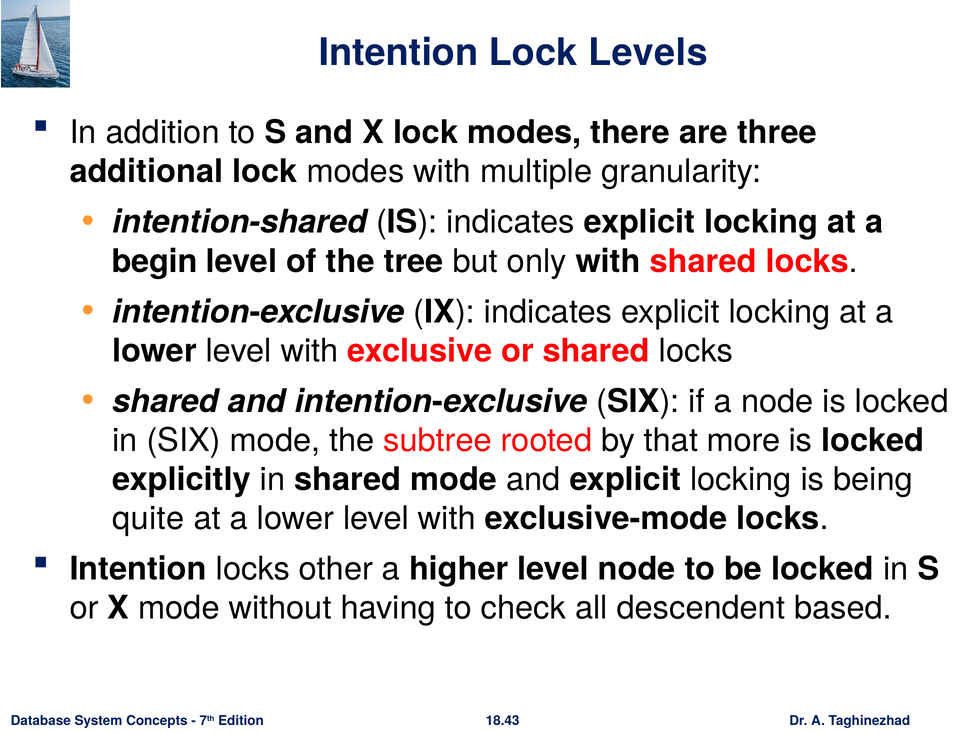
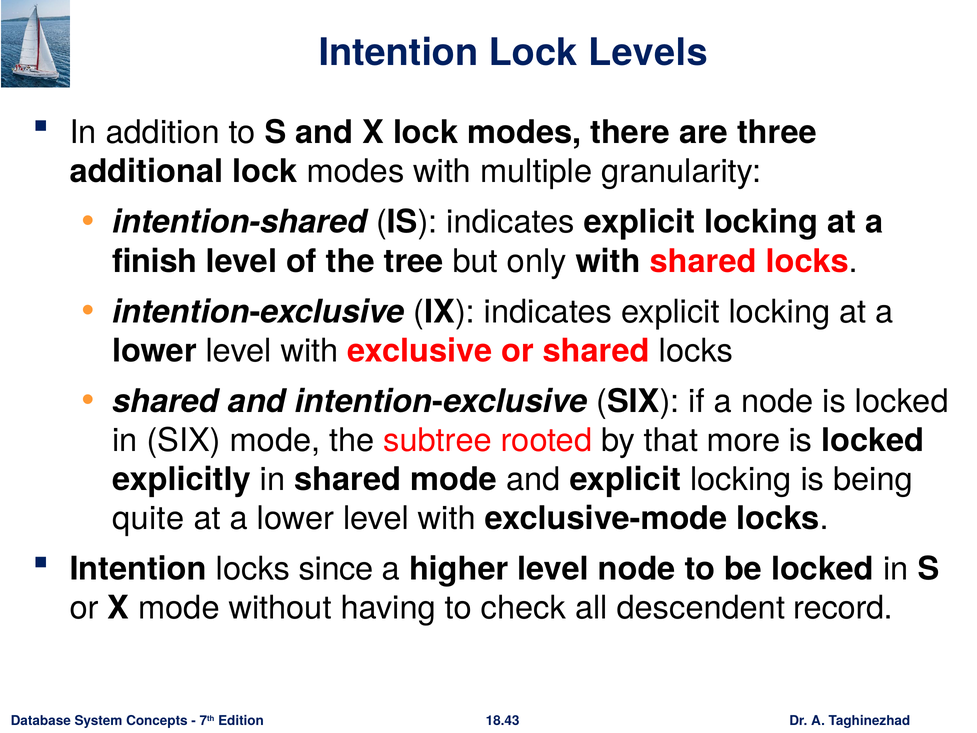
begin: begin -> finish
other: other -> since
based: based -> record
